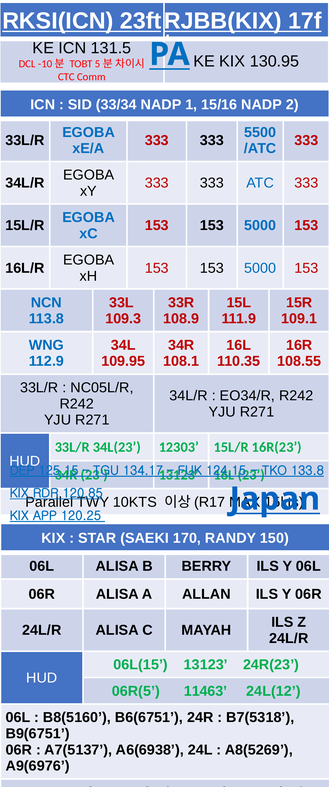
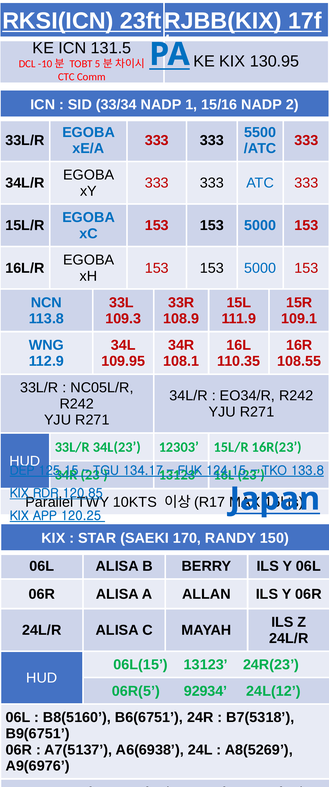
11463: 11463 -> 92934
